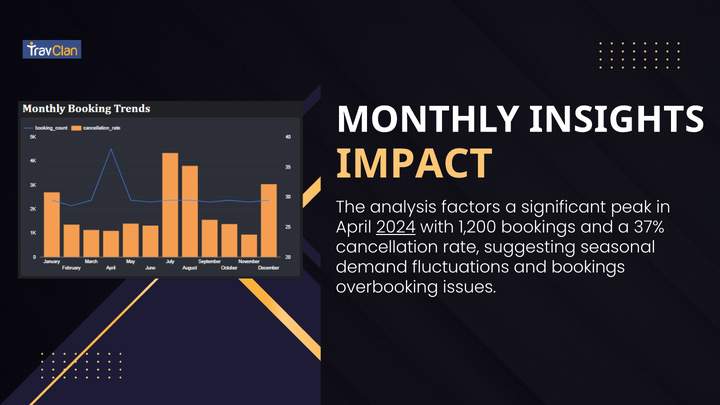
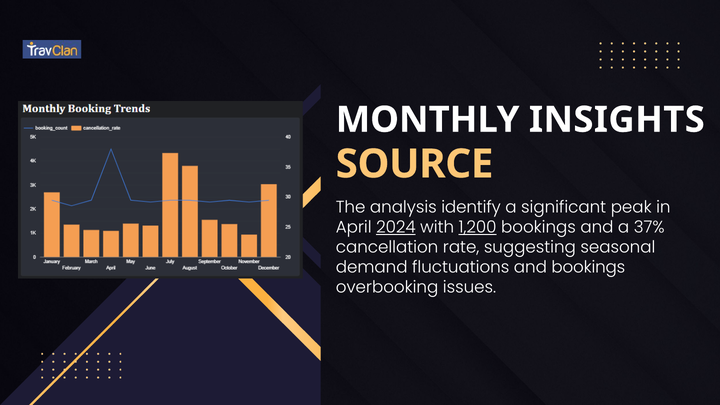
IMPACT: IMPACT -> SOURCE
factors: factors -> identify
1,200 underline: none -> present
